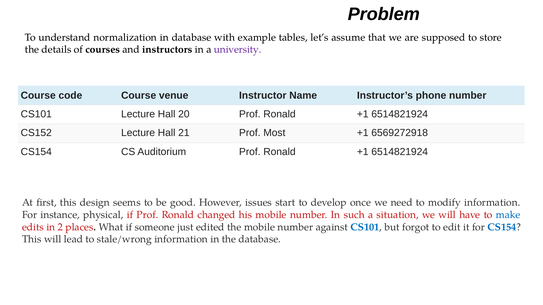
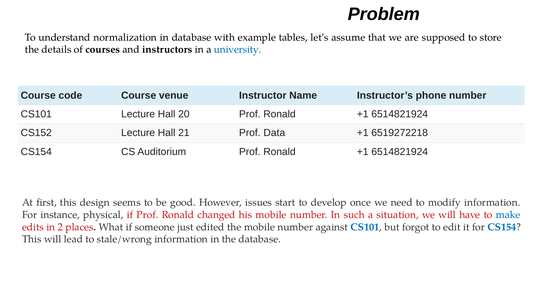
university colour: purple -> blue
Most: Most -> Data
6569272918: 6569272918 -> 6519272218
